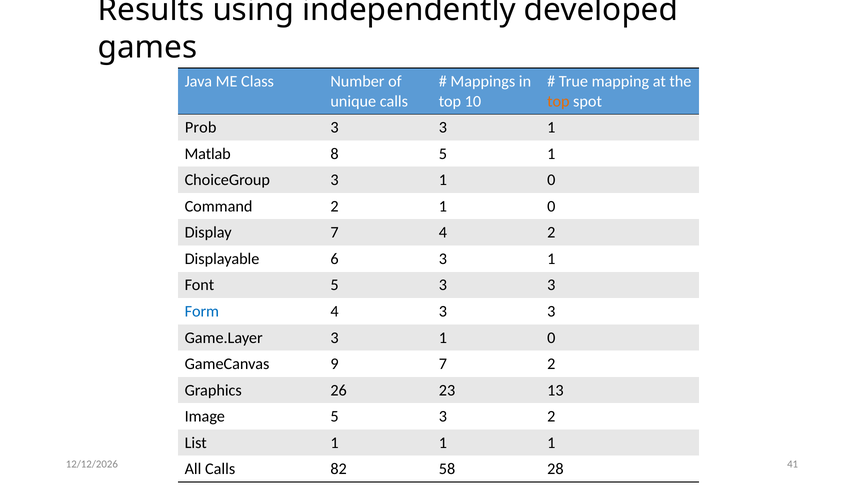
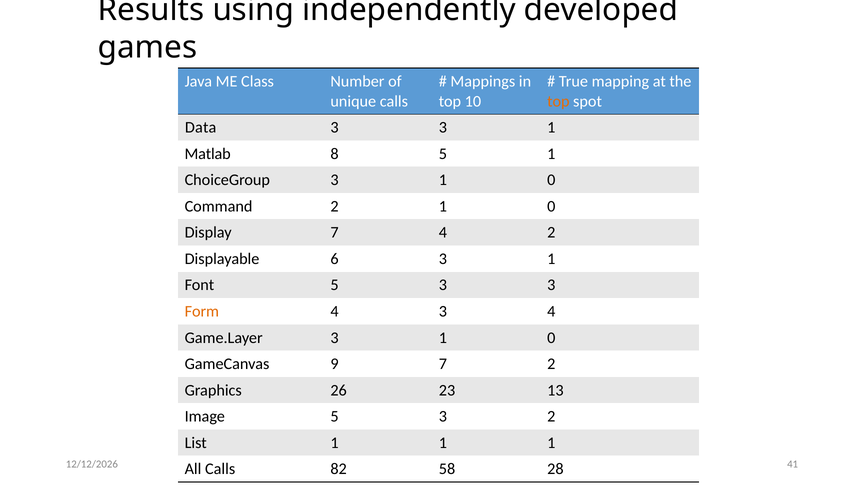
Prob: Prob -> Data
Form colour: blue -> orange
4 3 3: 3 -> 4
